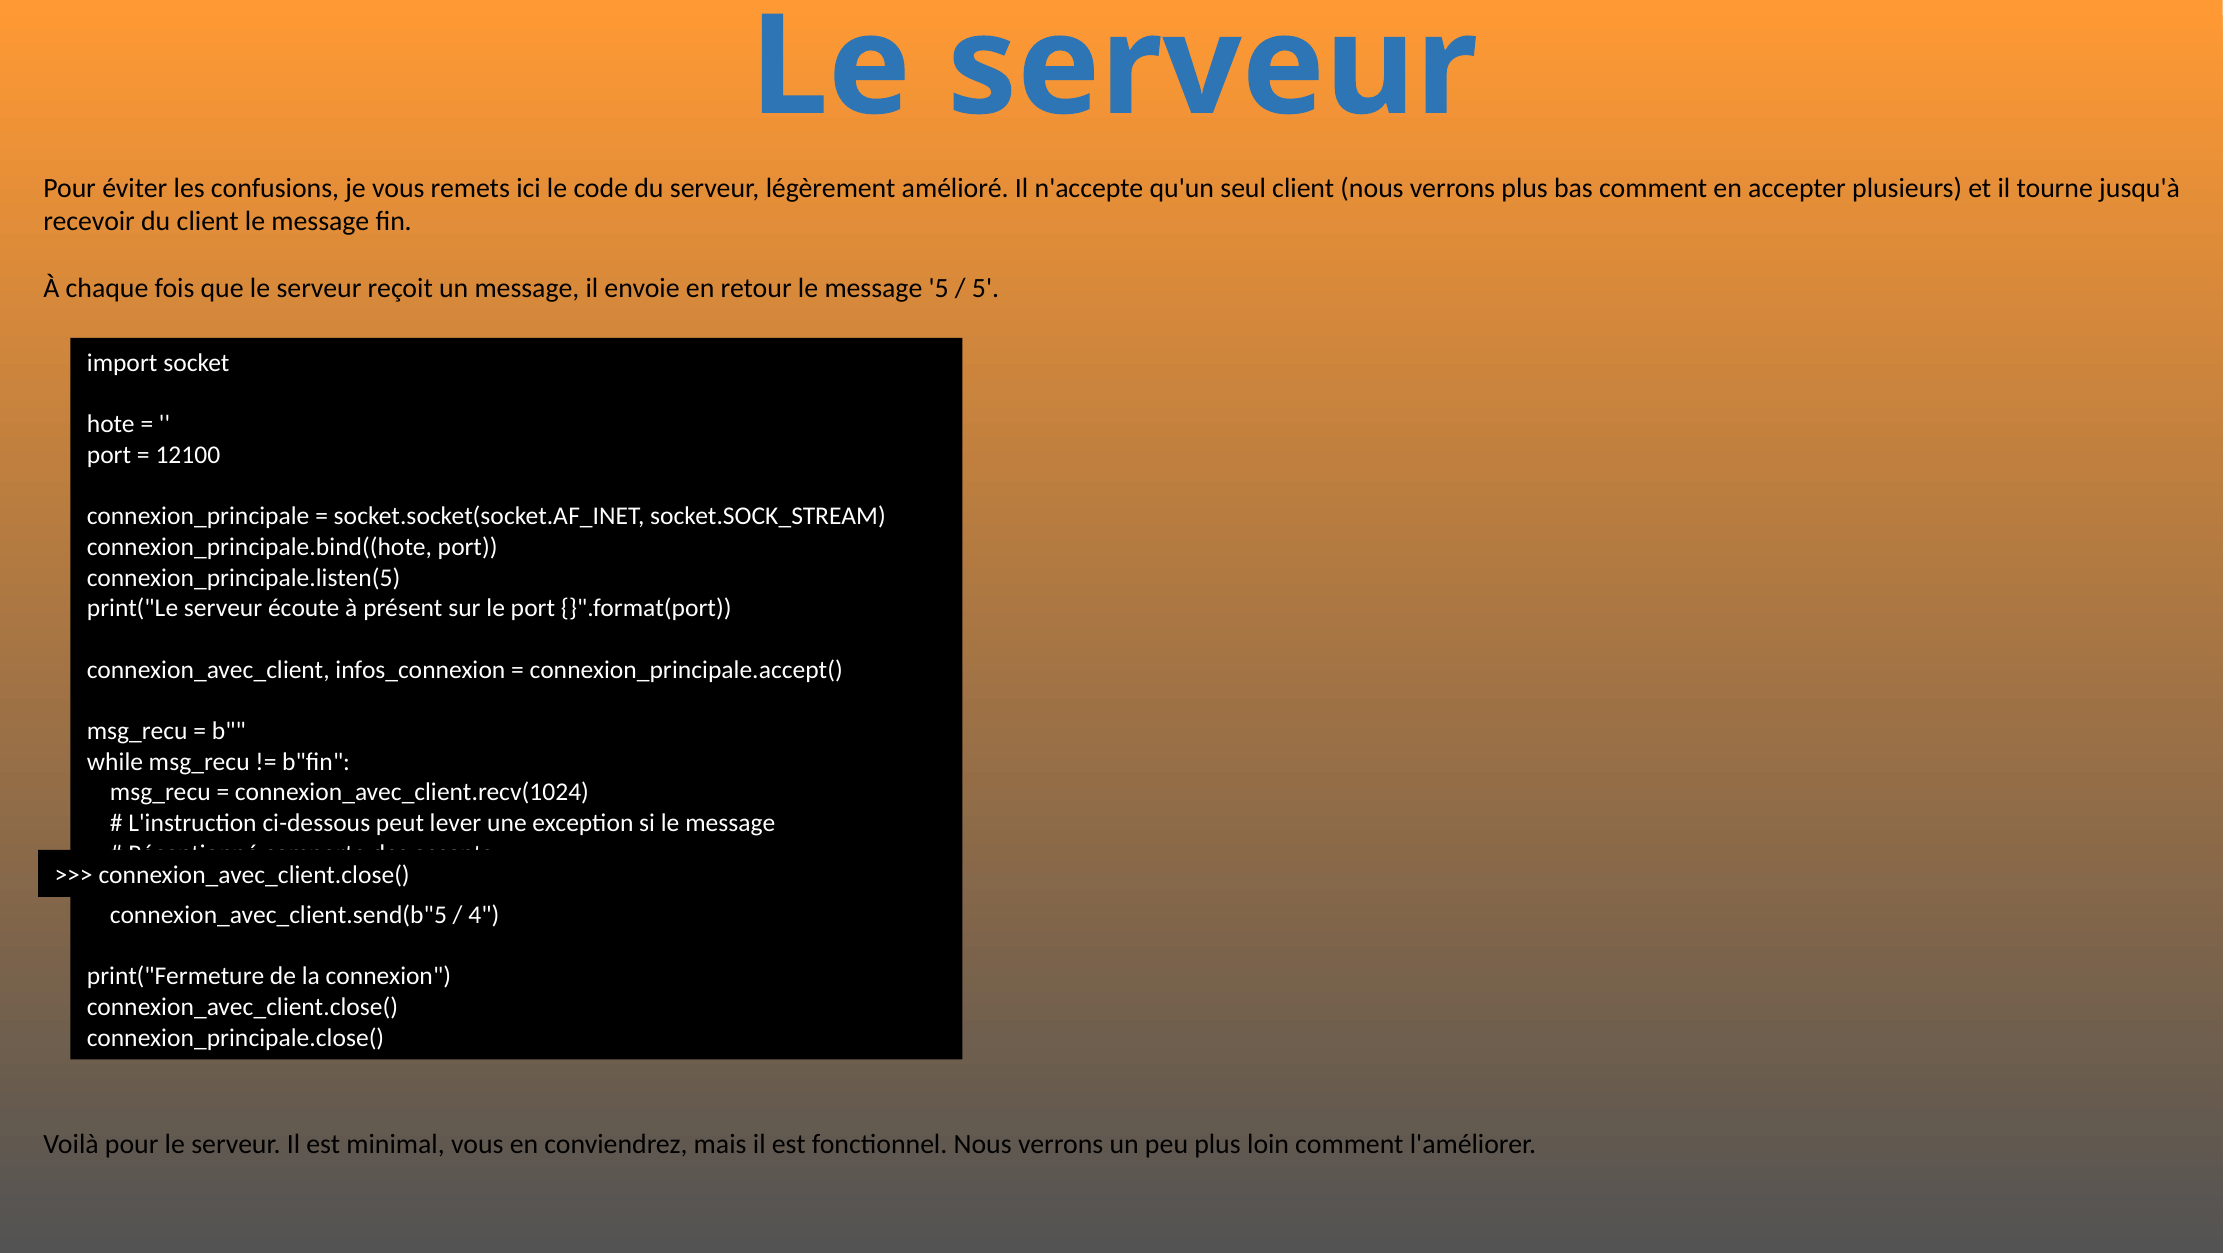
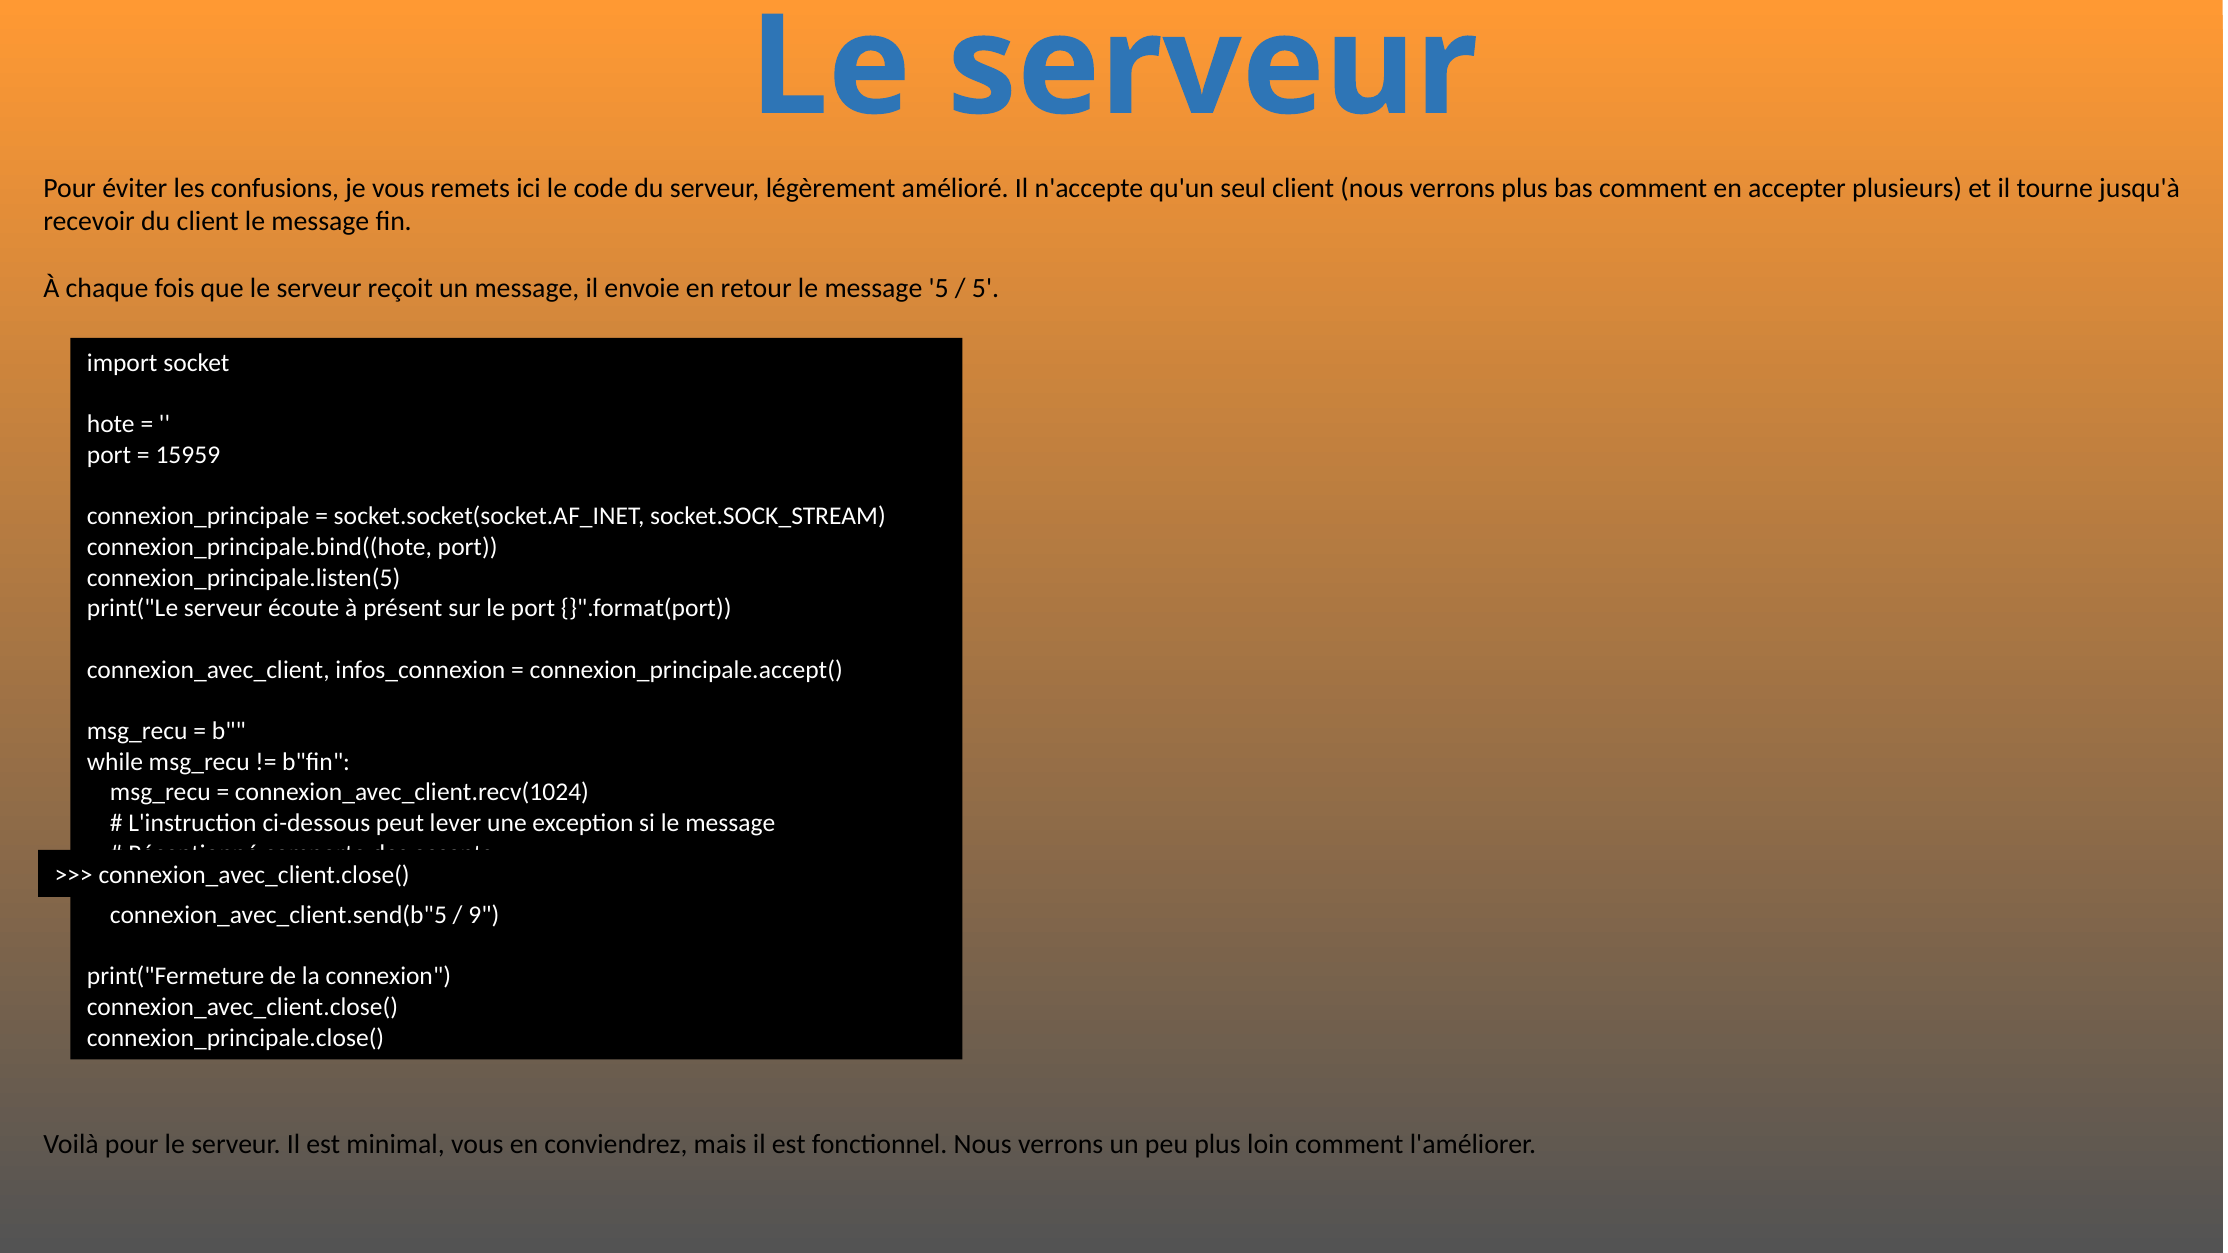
12100: 12100 -> 15959
4: 4 -> 9
